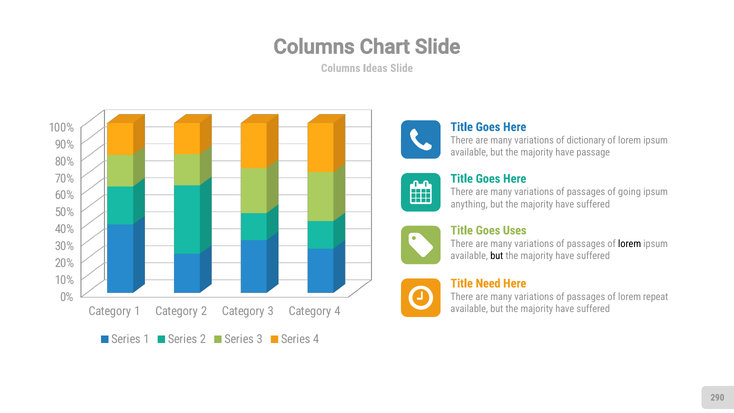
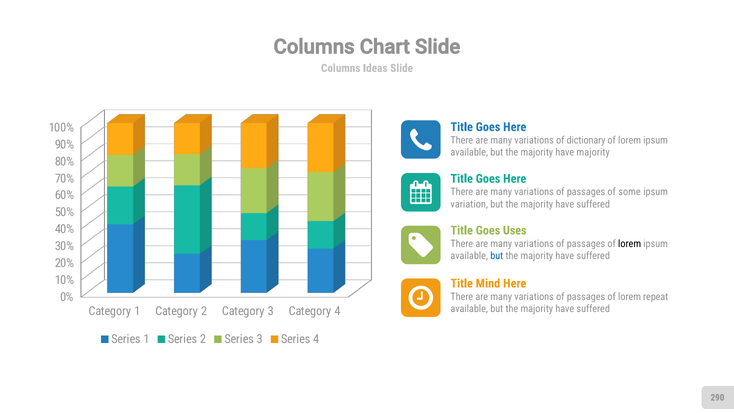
have passage: passage -> majority
going: going -> some
anything: anything -> variation
but at (497, 256) colour: black -> blue
Need: Need -> Mind
